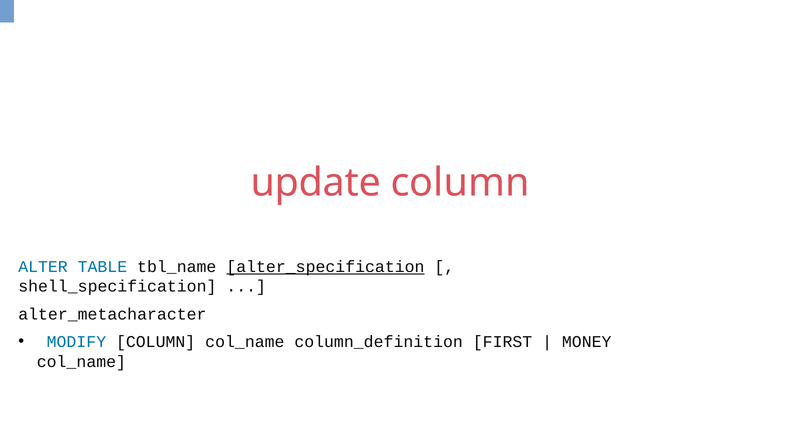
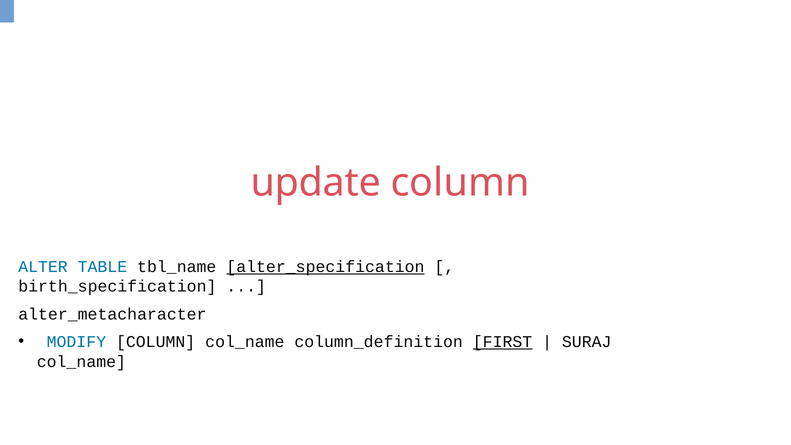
shell_specification: shell_specification -> birth_specification
FIRST underline: none -> present
MONEY: MONEY -> SURAJ
